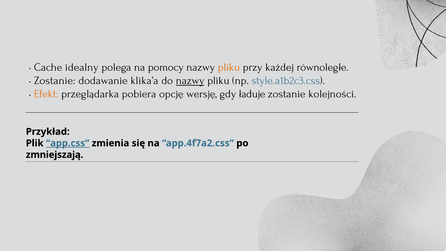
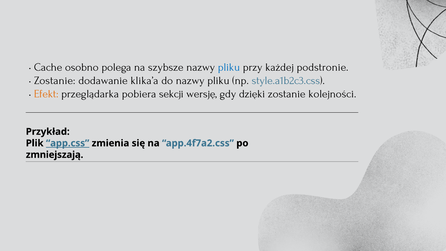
idealny: idealny -> osobno
pomocy: pomocy -> szybsze
pliku at (229, 67) colour: orange -> blue
równoległe: równoległe -> podstronie
nazwy at (190, 80) underline: present -> none
opcję: opcję -> sekcji
ładuje: ładuje -> dzięki
